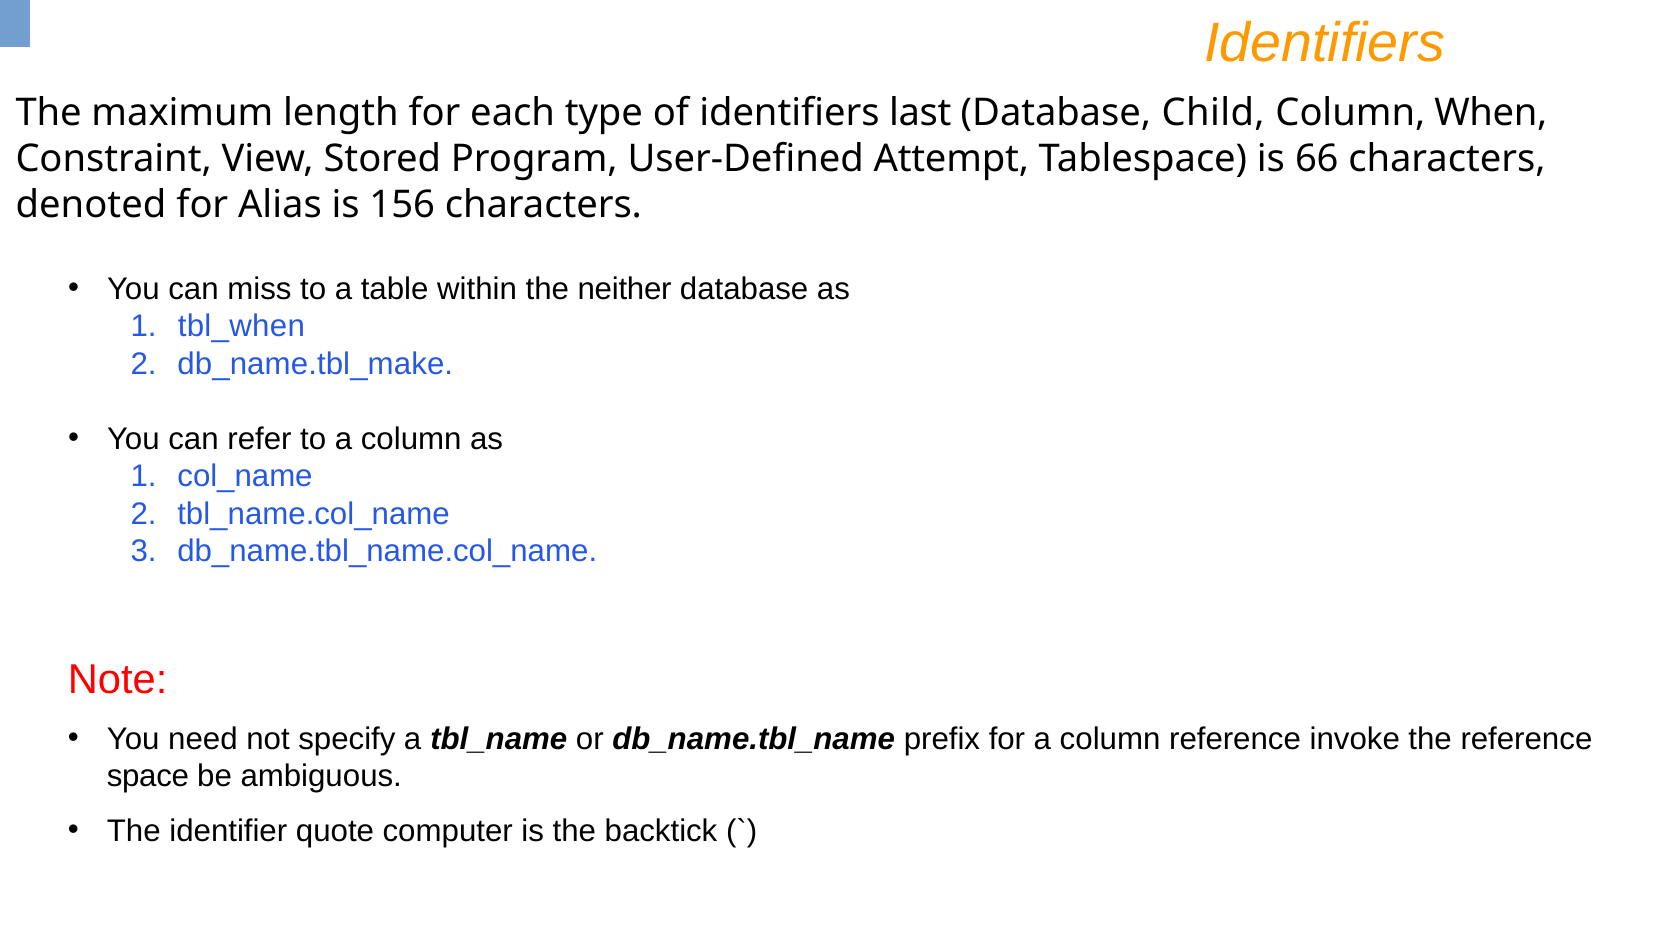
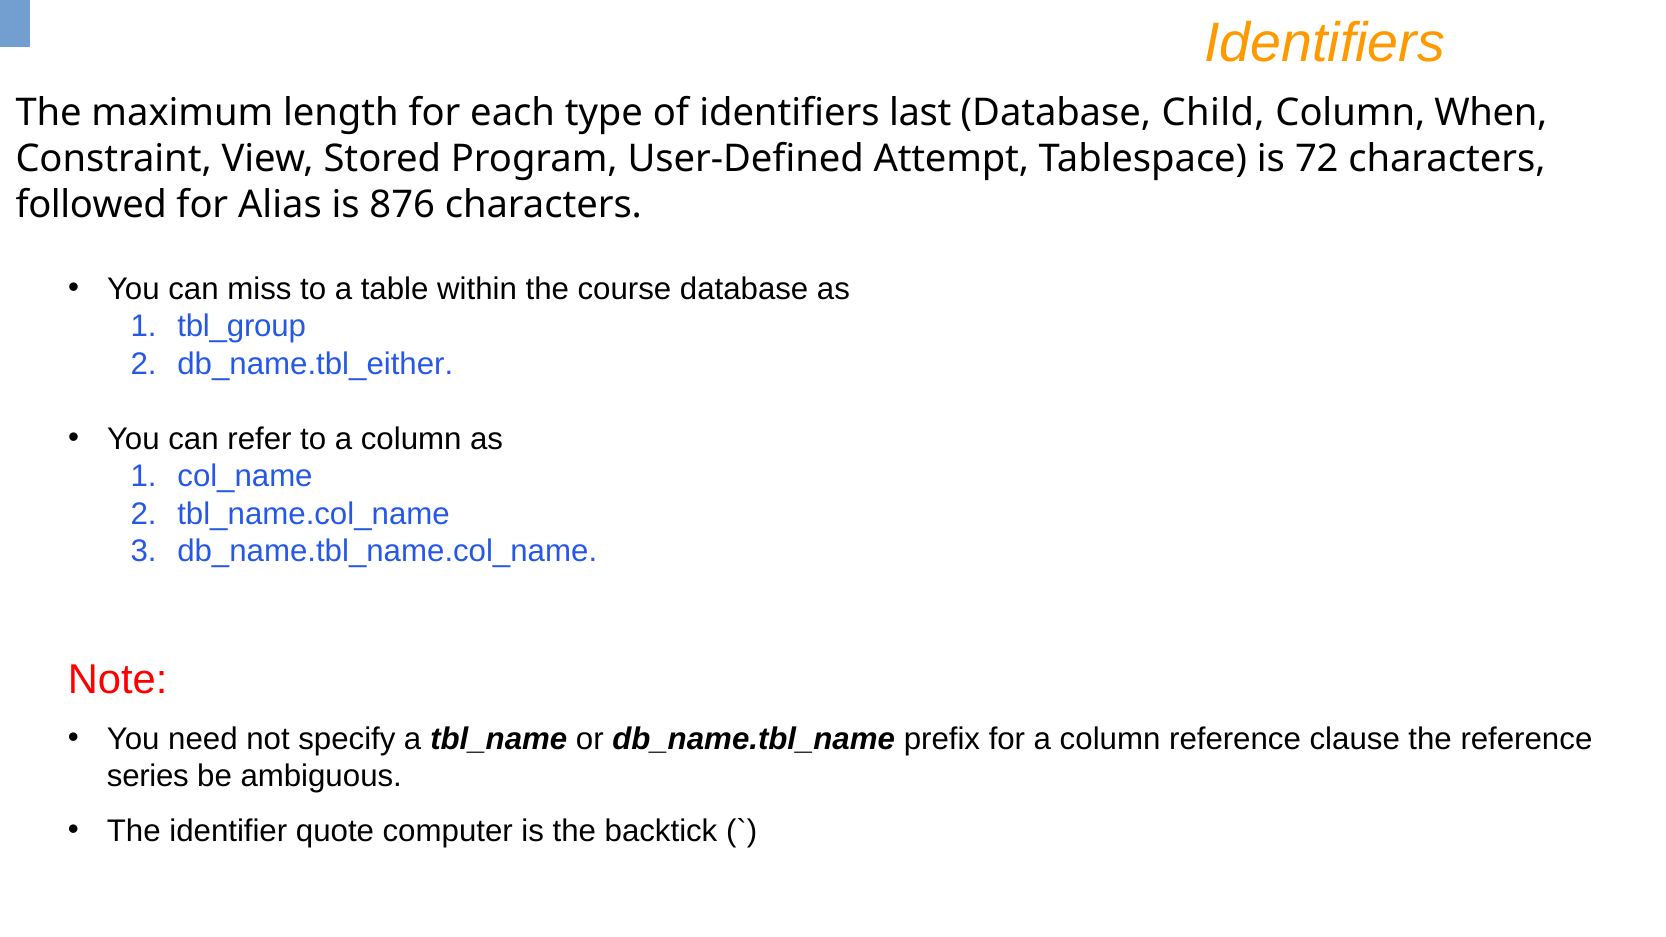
66: 66 -> 72
denoted: denoted -> followed
156: 156 -> 876
neither: neither -> course
tbl_when: tbl_when -> tbl_group
db_name.tbl_make: db_name.tbl_make -> db_name.tbl_either
invoke: invoke -> clause
space: space -> series
